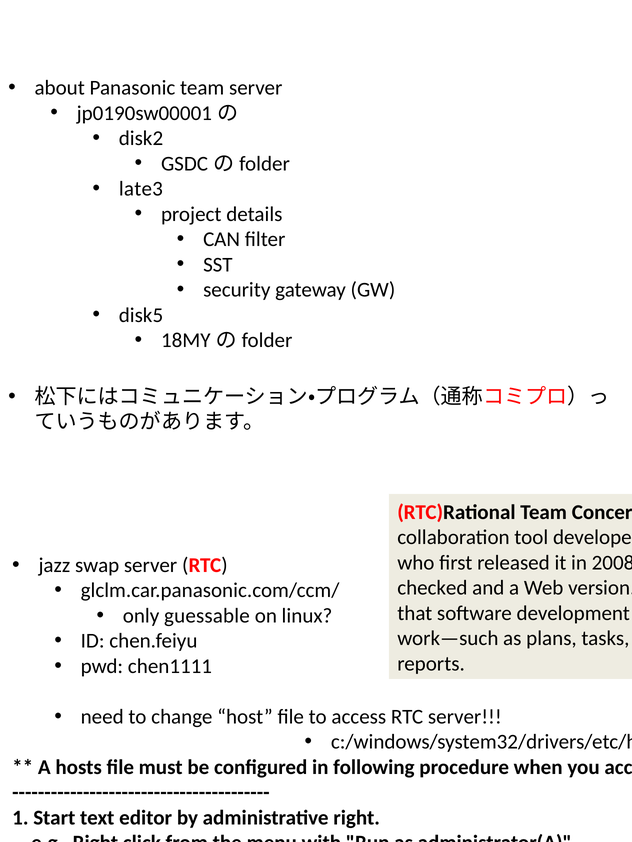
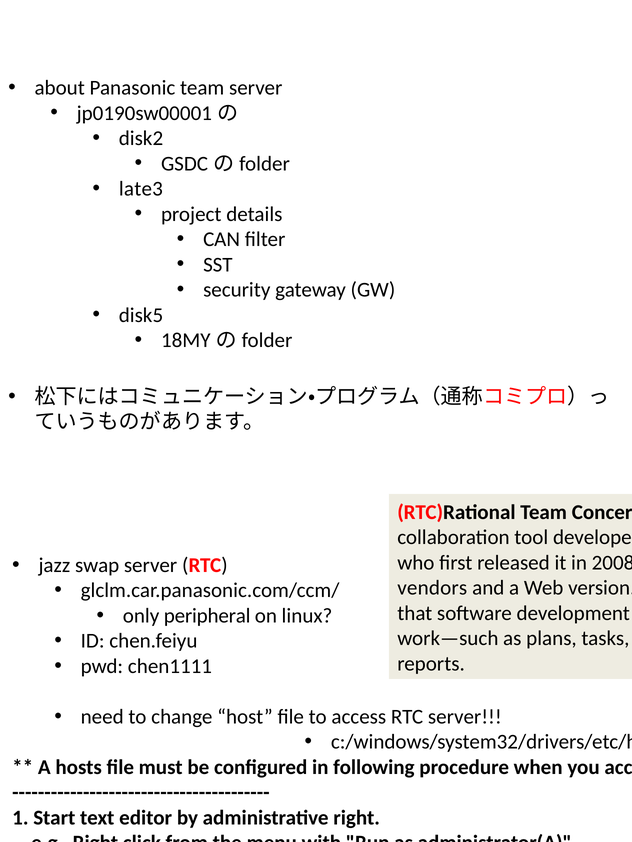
checked: checked -> vendors
guessable: guessable -> peripheral
